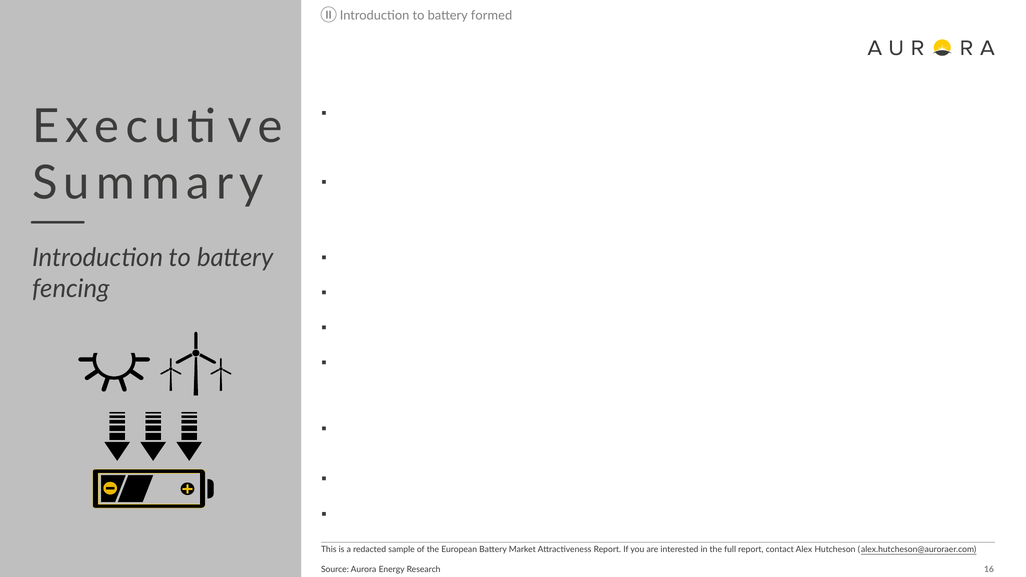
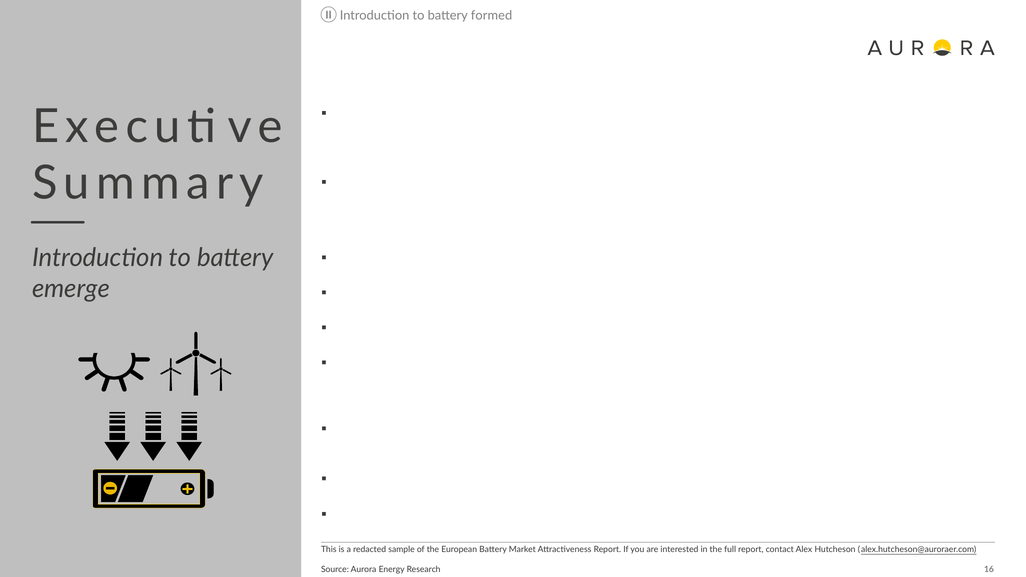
fencing: fencing -> emerge
